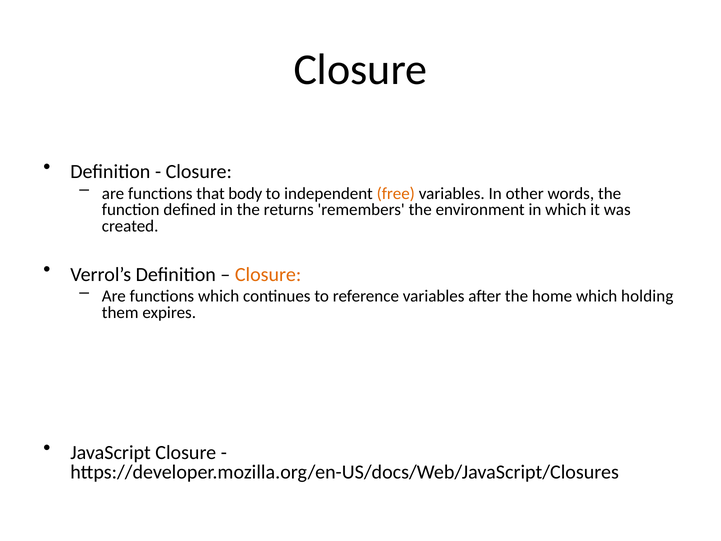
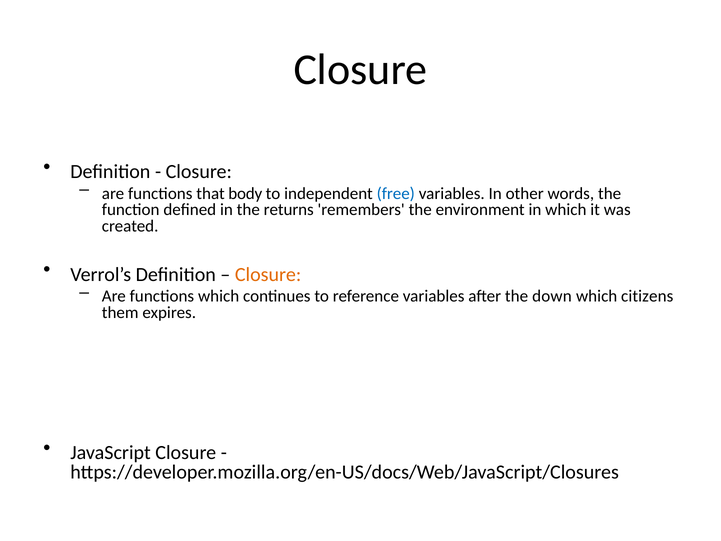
free colour: orange -> blue
home: home -> down
holding: holding -> citizens
